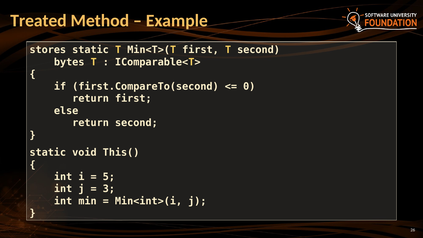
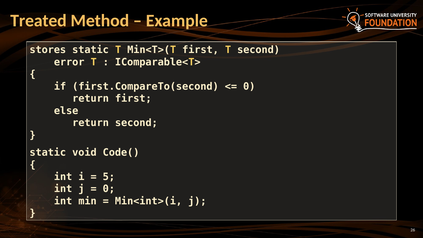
bytes: bytes -> error
This(: This( -> Code(
3 at (109, 189): 3 -> 0
